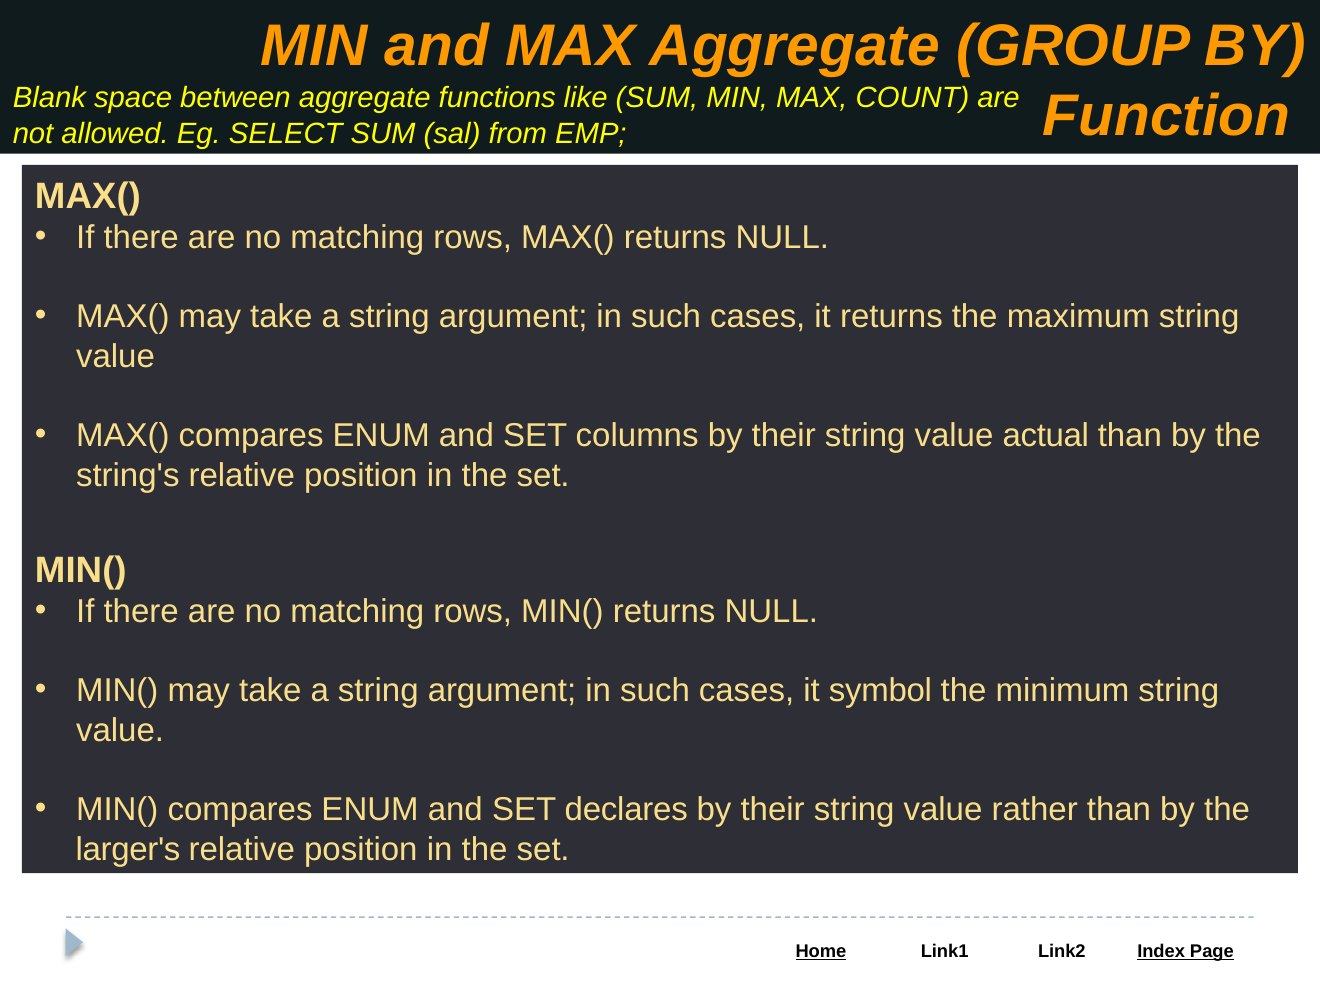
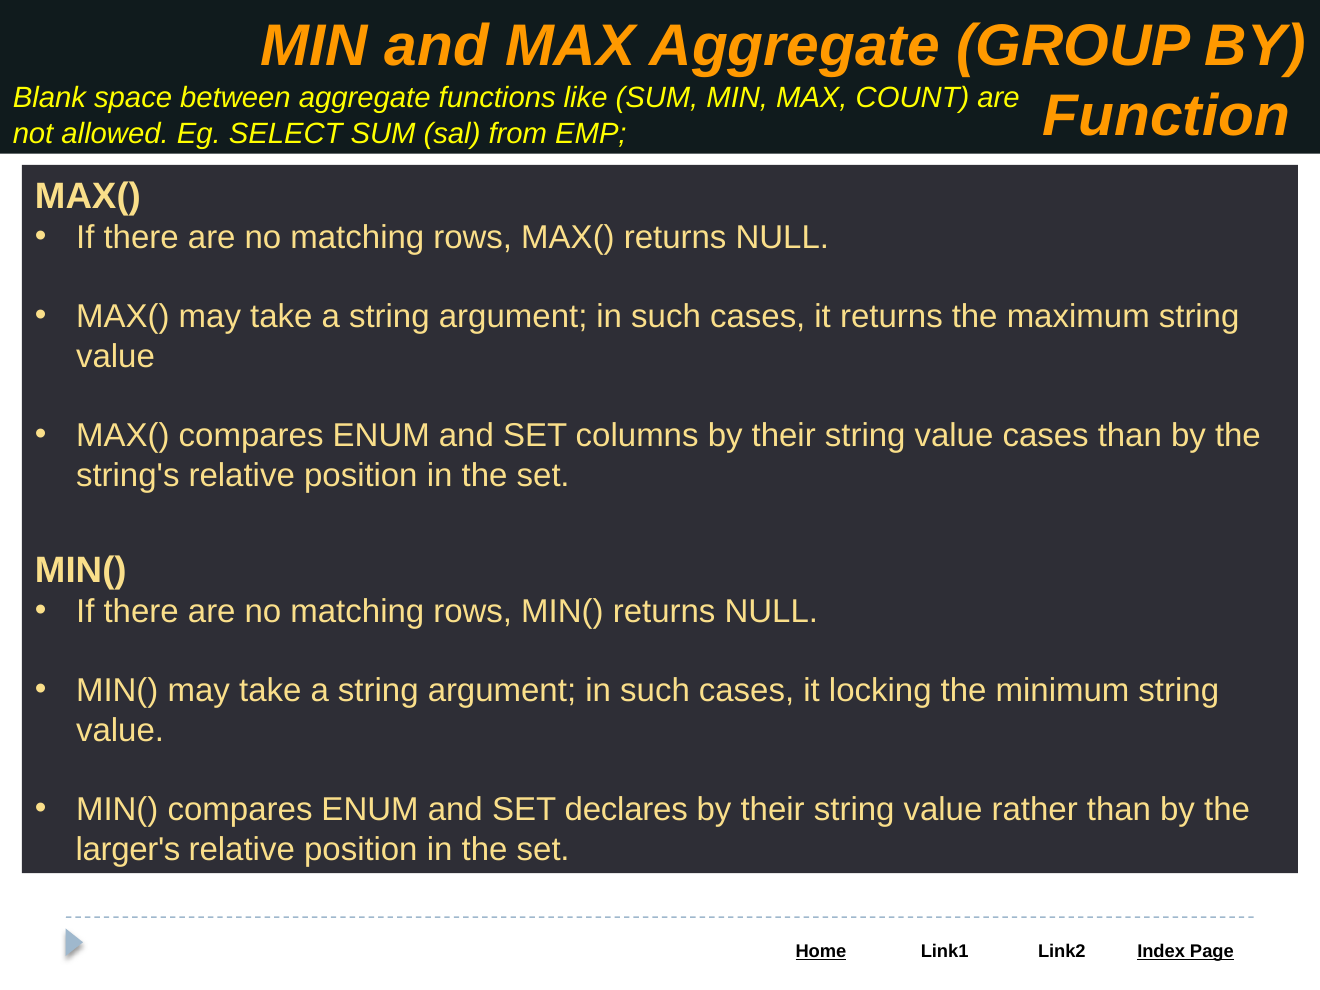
value actual: actual -> cases
symbol: symbol -> locking
